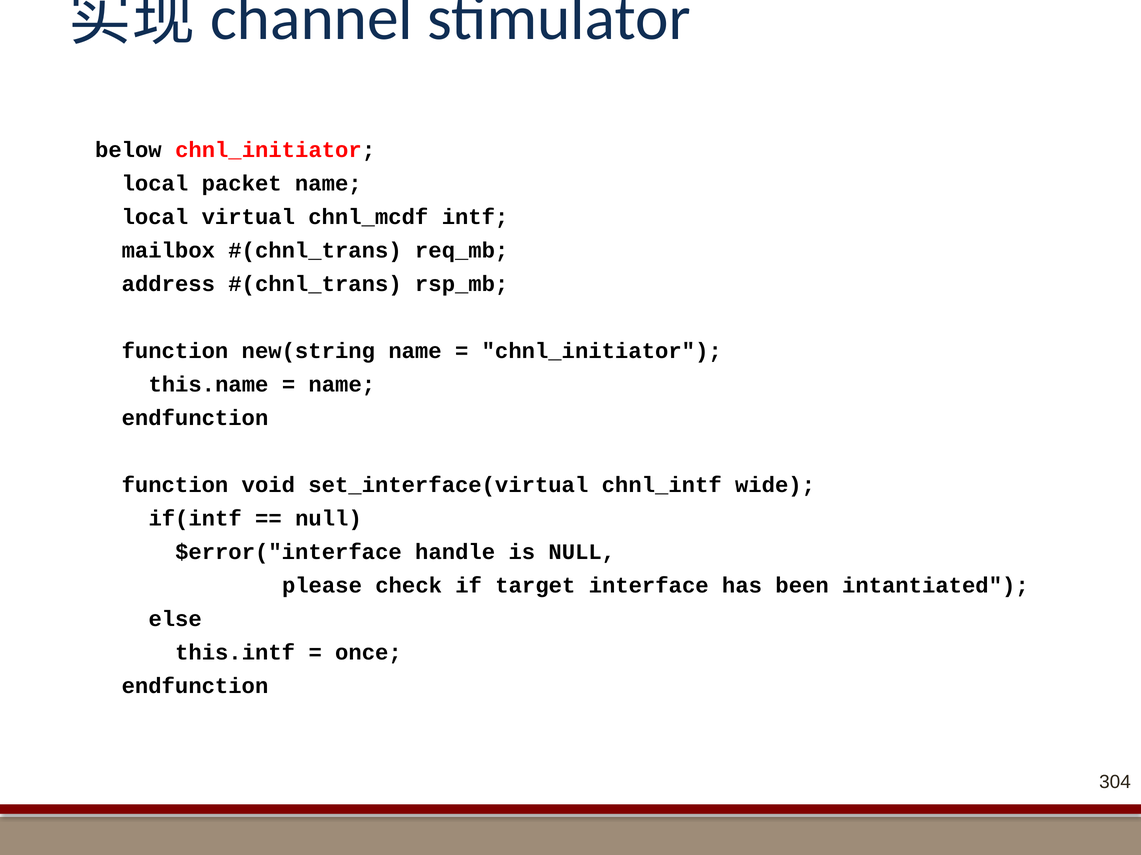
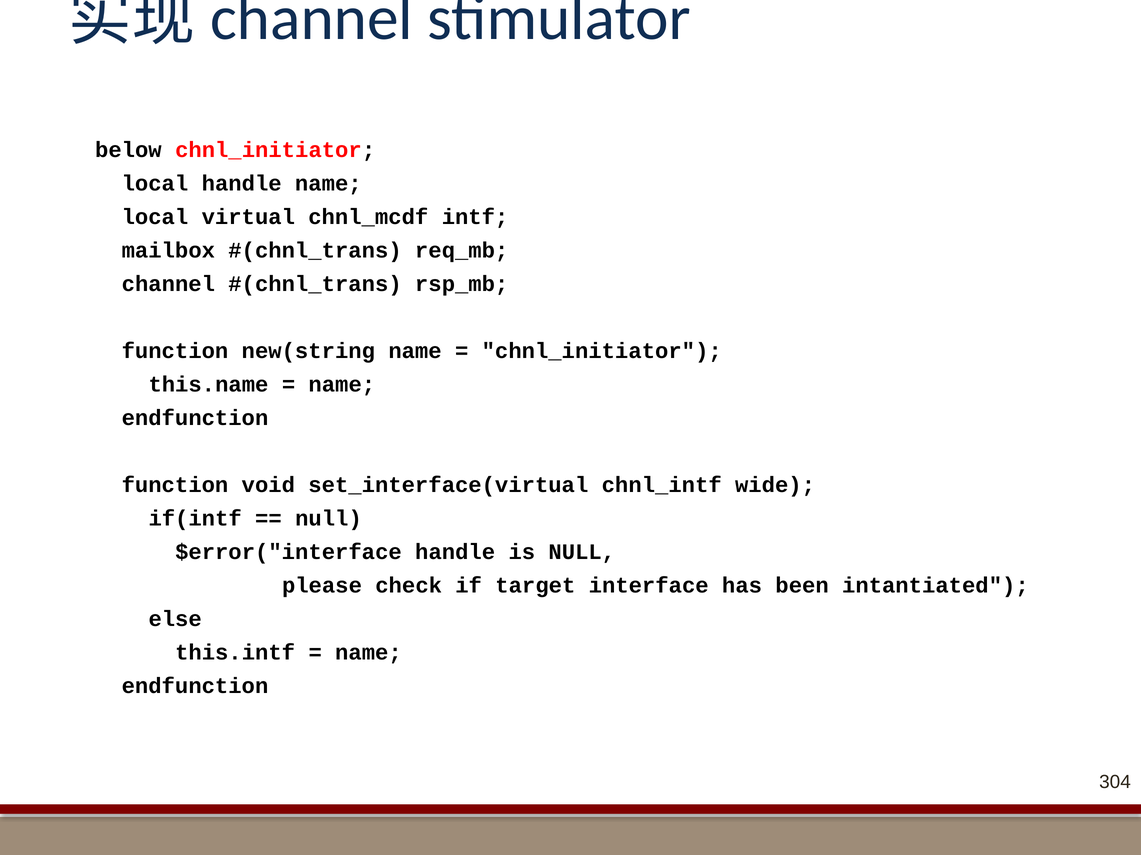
local packet: packet -> handle
address: address -> channel
once at (368, 653): once -> name
